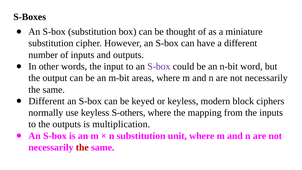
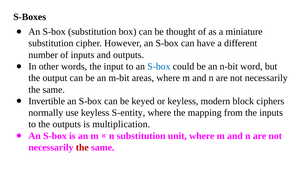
S-box at (159, 66) colour: purple -> blue
Different at (47, 101): Different -> Invertible
S-others: S-others -> S-entity
